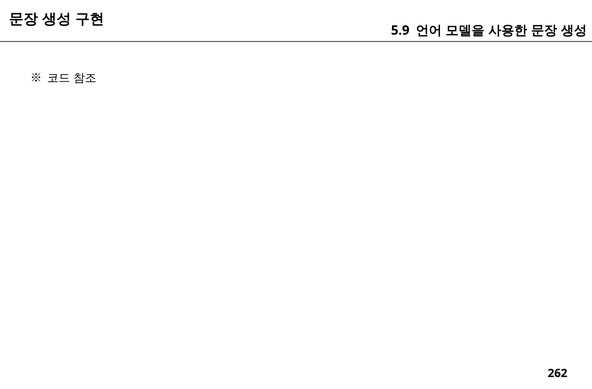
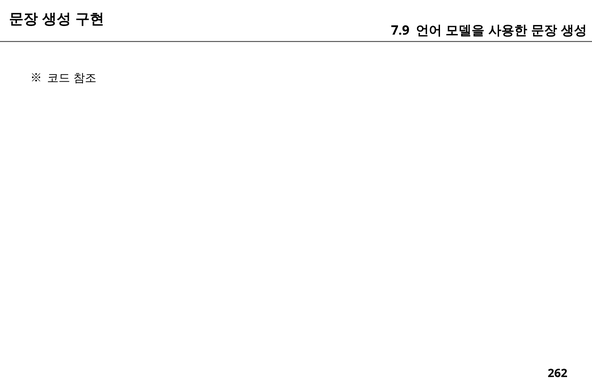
5.9: 5.9 -> 7.9
